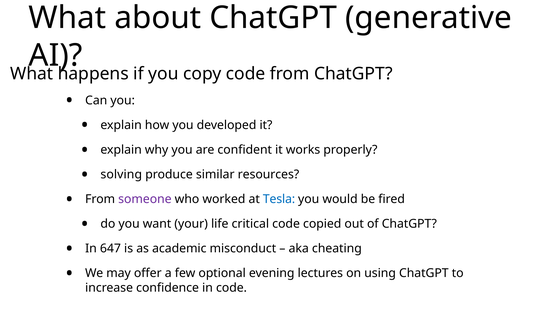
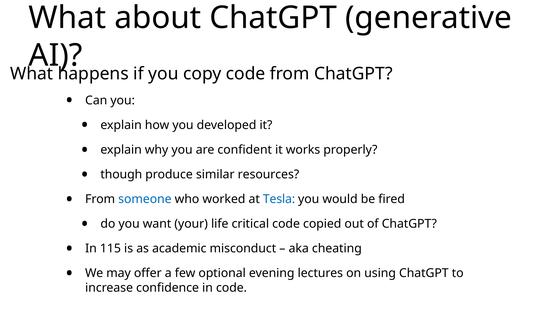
solving: solving -> though
someone colour: purple -> blue
647: 647 -> 115
